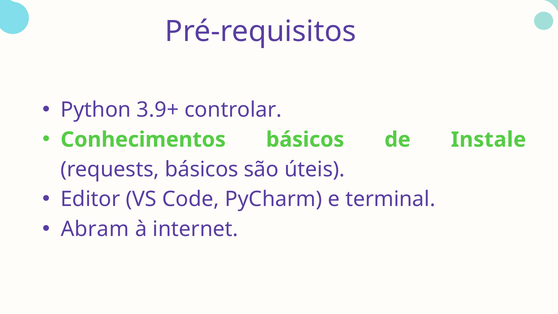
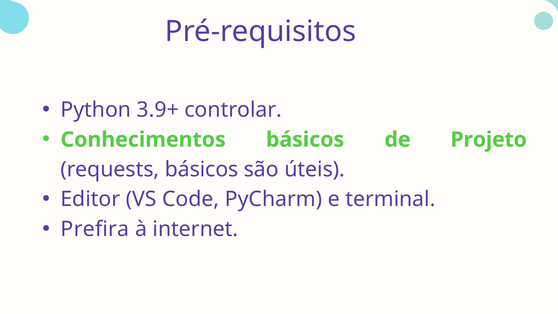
Instale: Instale -> Projeto
Abram: Abram -> Prefira
